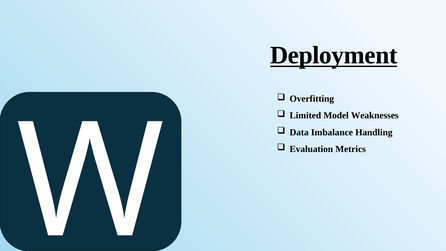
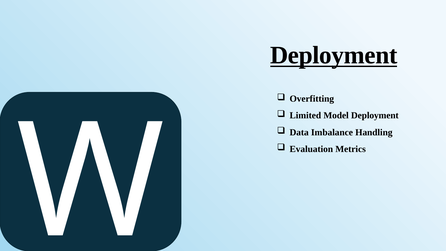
Model Weaknesses: Weaknesses -> Deployment
